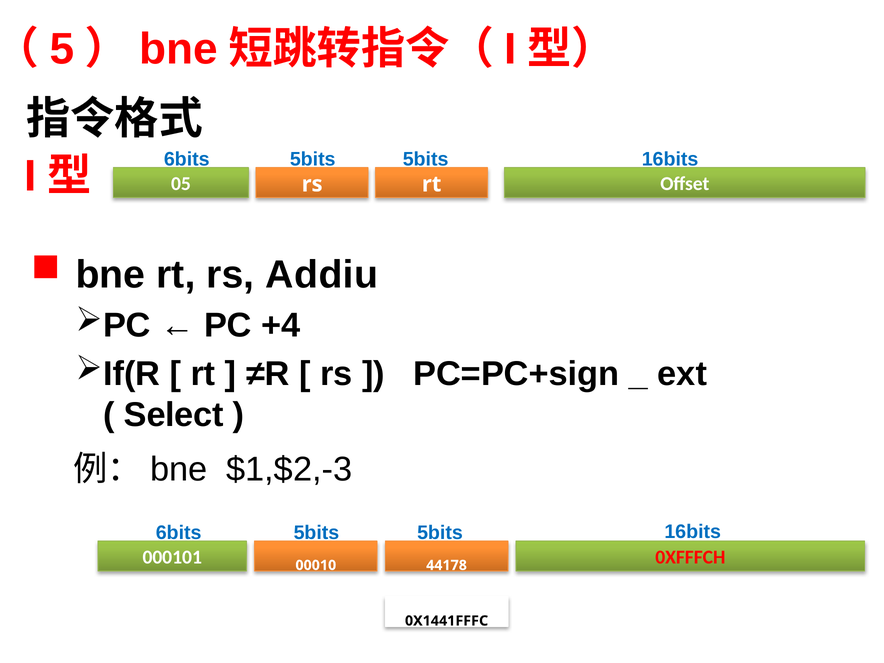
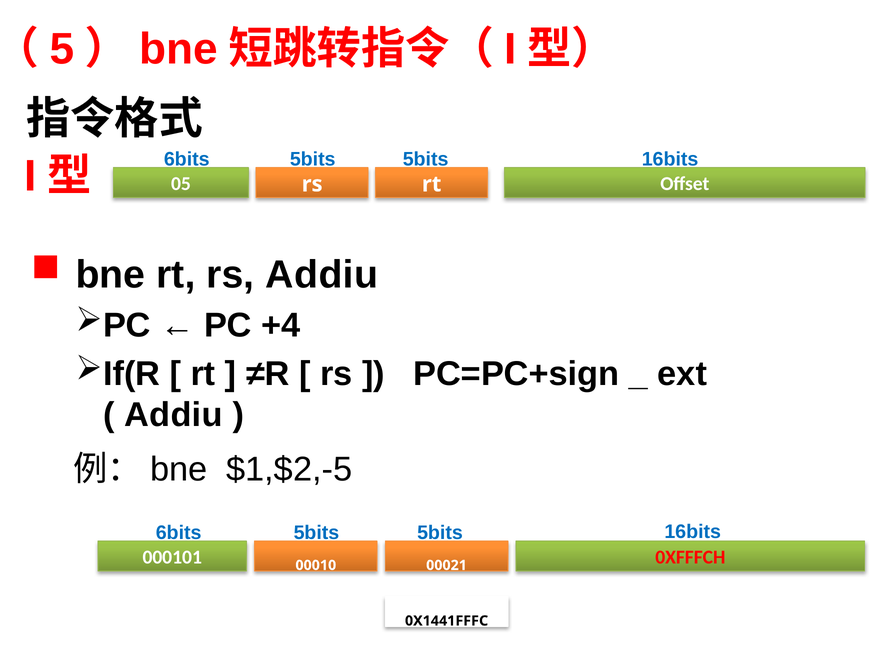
Select at (174, 415): Select -> Addiu
$1,$2,-3: $1,$2,-3 -> $1,$2,-5
44178: 44178 -> 00021
